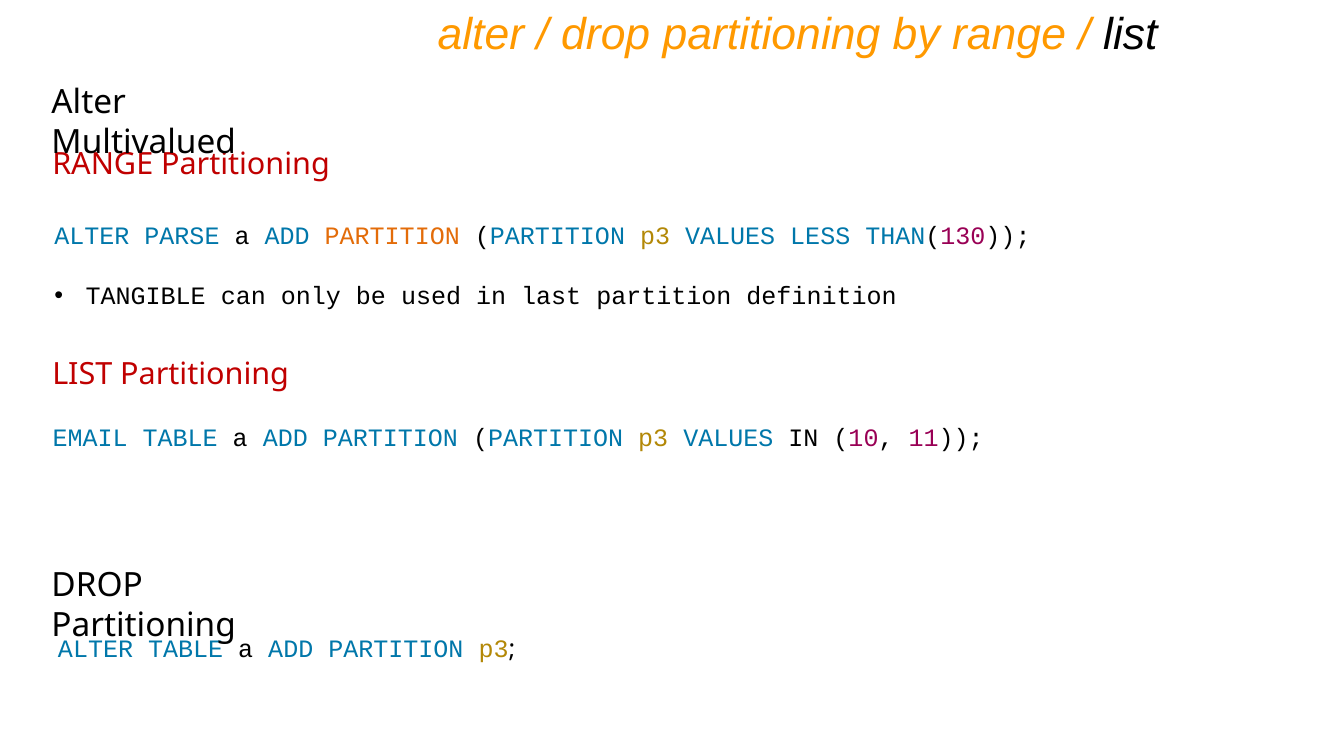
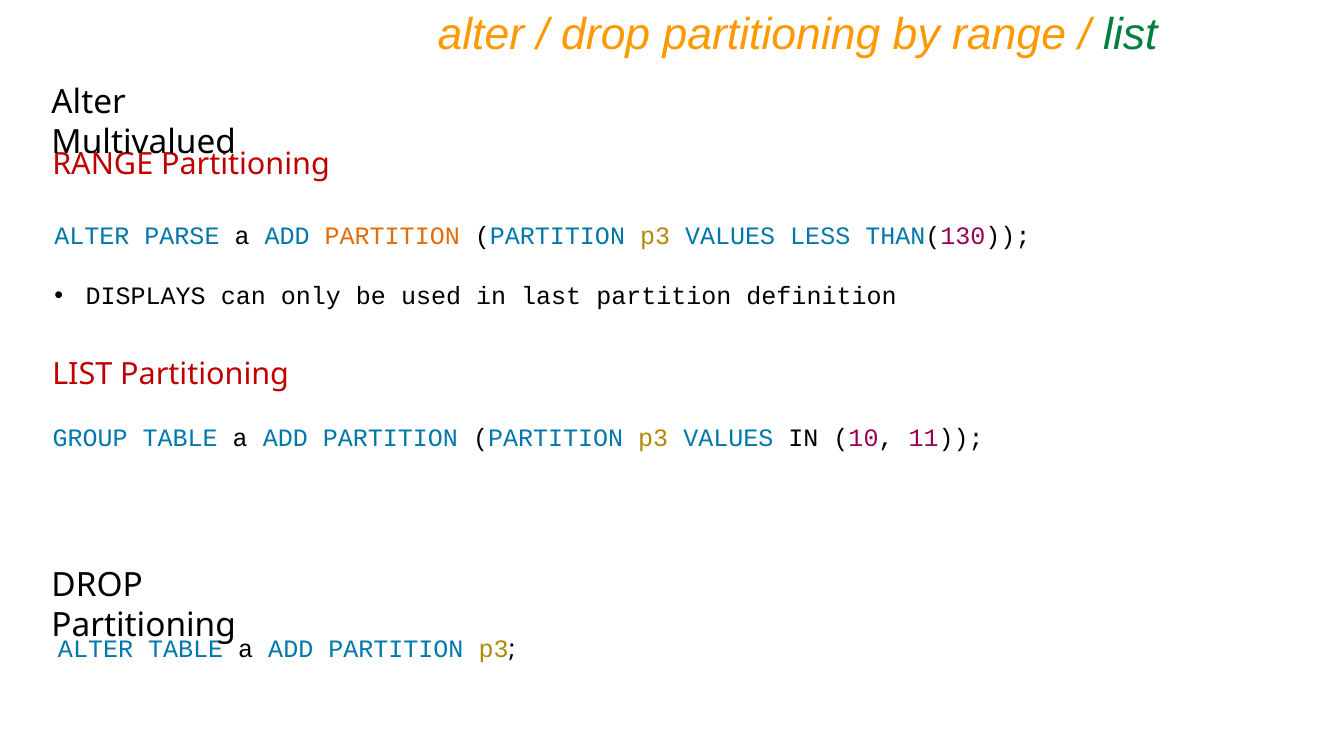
list at (1130, 35) colour: black -> green
TANGIBLE: TANGIBLE -> DISPLAYS
EMAIL: EMAIL -> GROUP
